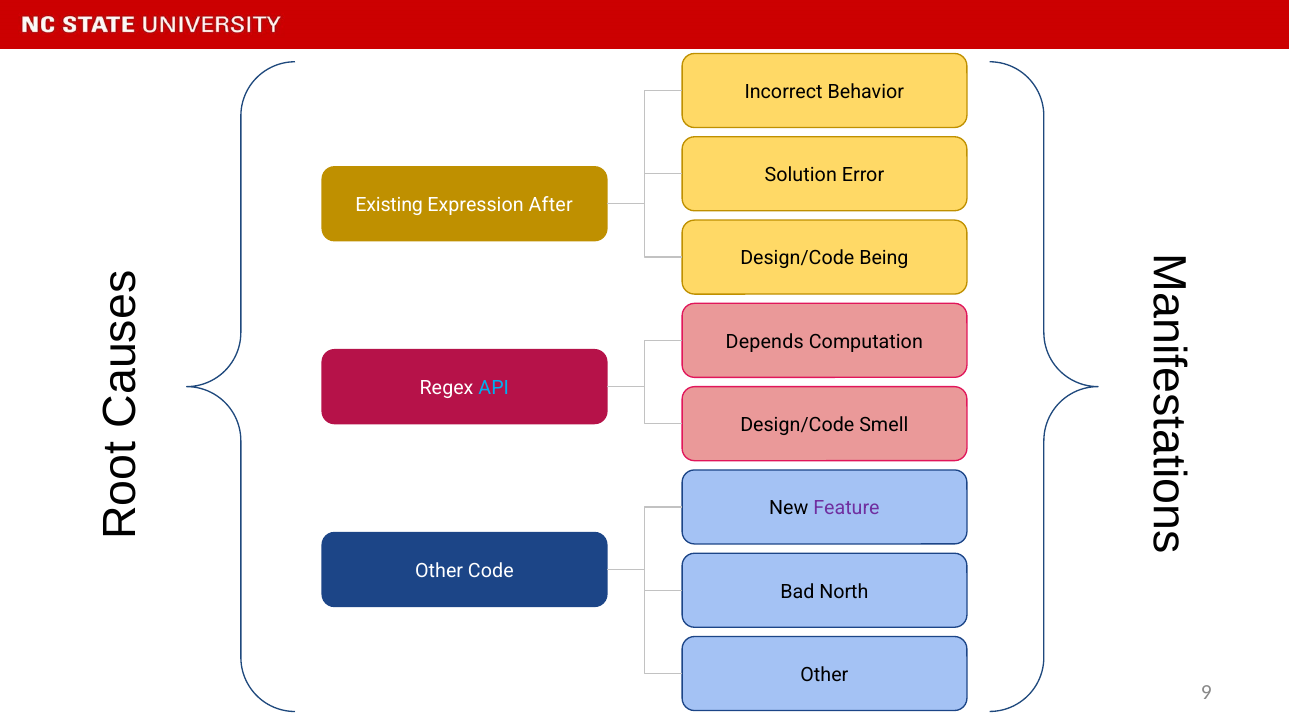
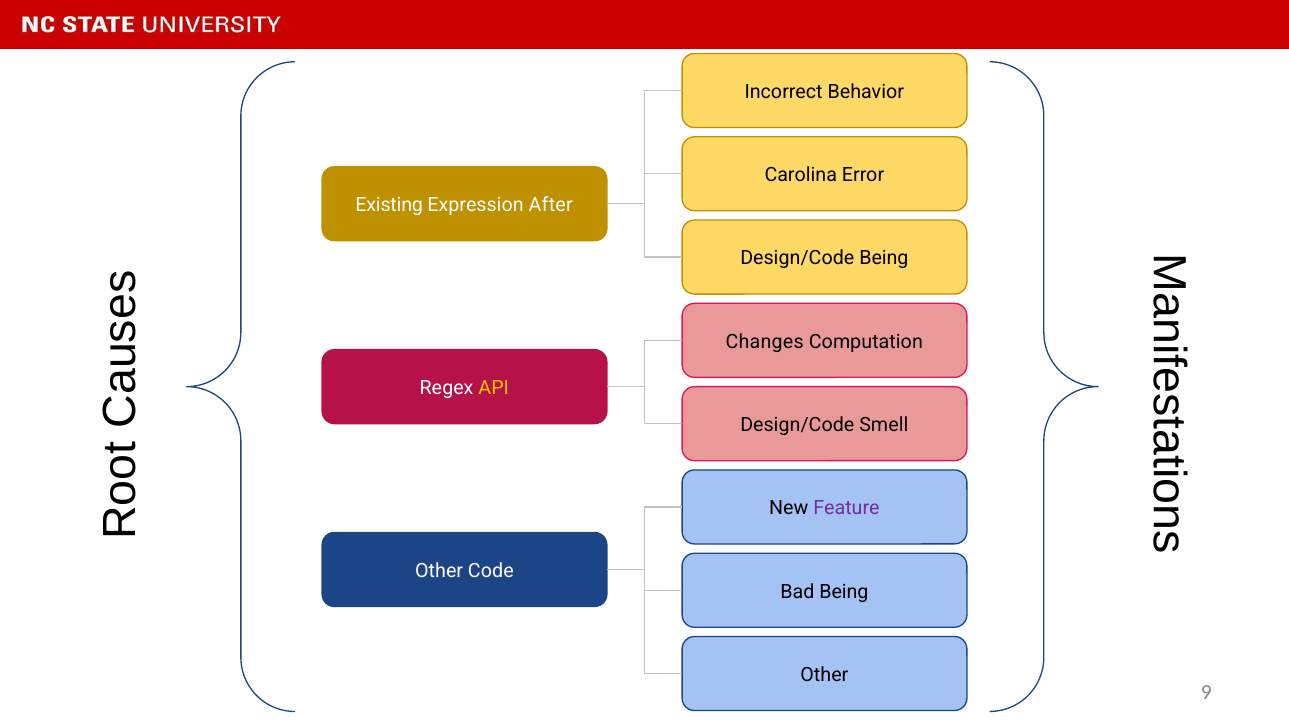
Solution: Solution -> Carolina
Depends: Depends -> Changes
API colour: light blue -> yellow
Bad North: North -> Being
